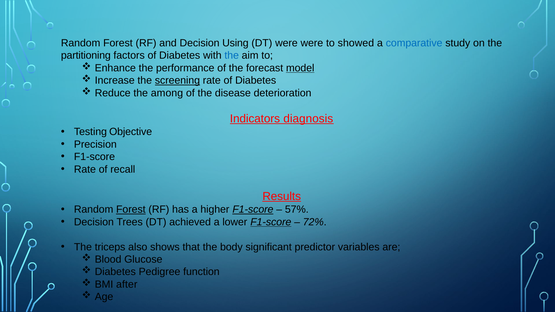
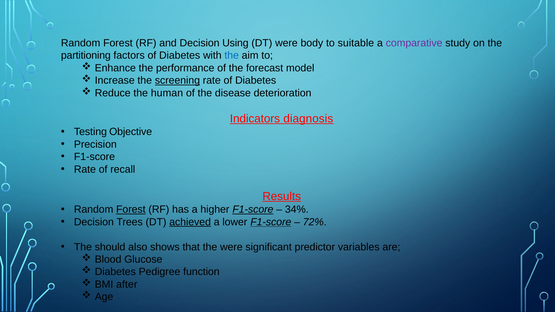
were were: were -> body
showed: showed -> suitable
comparative colour: blue -> purple
model underline: present -> none
among: among -> human
57%: 57% -> 34%
achieved underline: none -> present
triceps: triceps -> should
the body: body -> were
